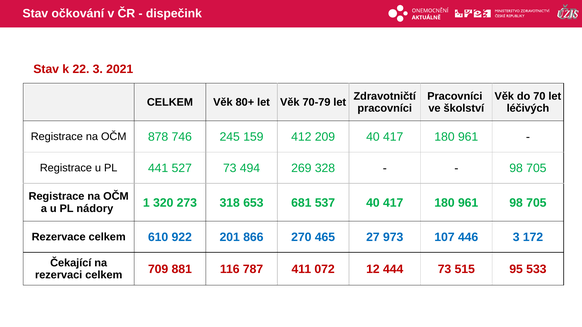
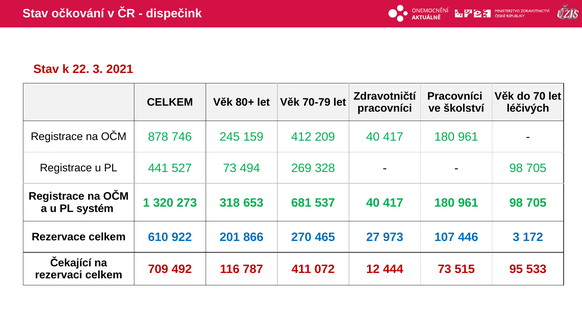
nádory: nádory -> systém
881: 881 -> 492
